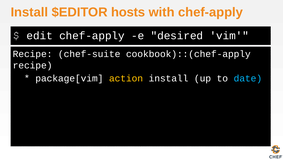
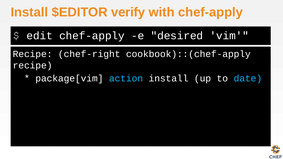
hosts: hosts -> verify
chef-suite: chef-suite -> chef-right
action colour: yellow -> light blue
